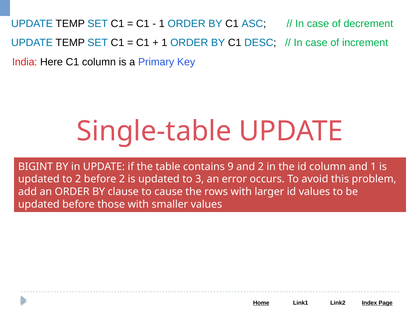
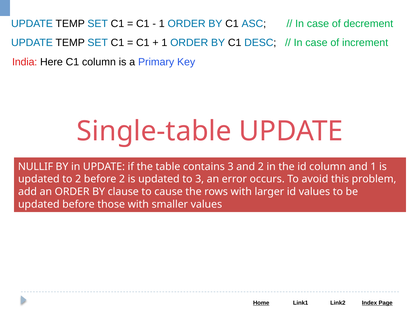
BIGINT: BIGINT -> NULLIF
contains 9: 9 -> 3
